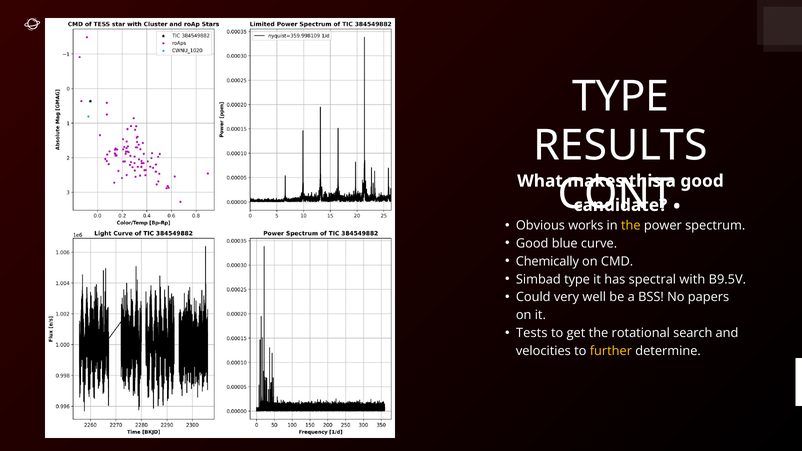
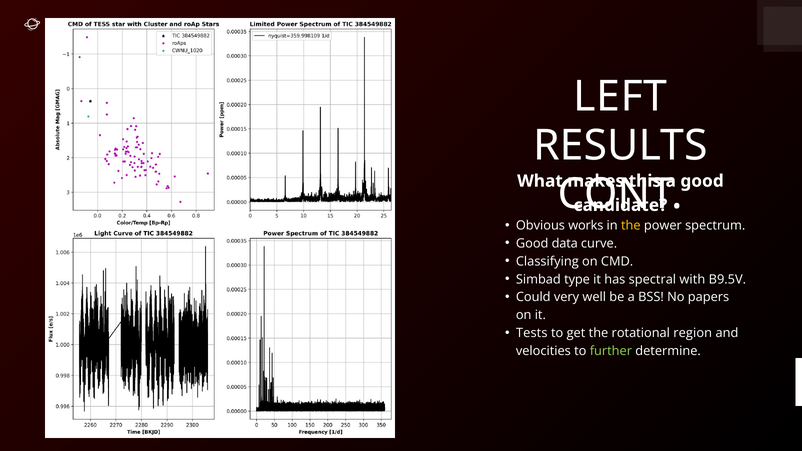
TYPE at (621, 97): TYPE -> LEFT
blue: blue -> data
Chemically: Chemically -> Classifying
search: search -> region
further colour: yellow -> light green
